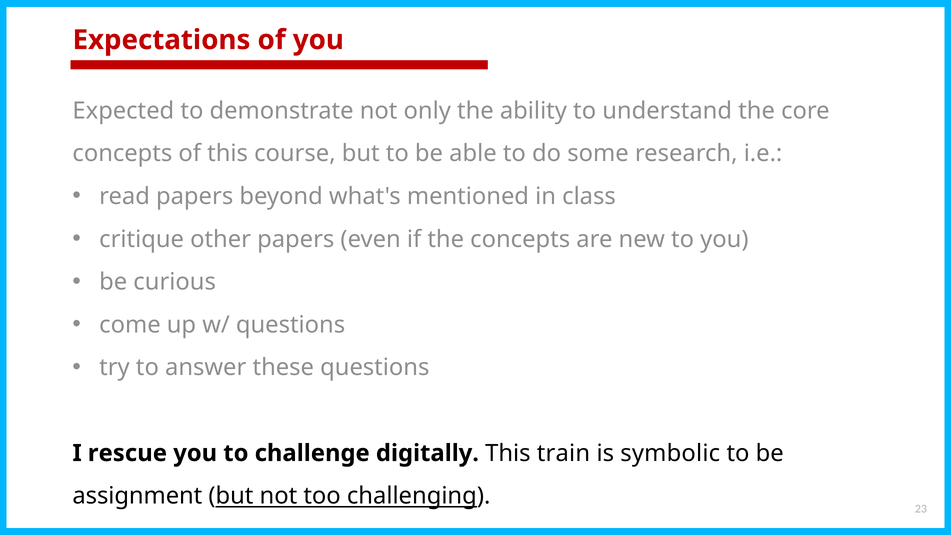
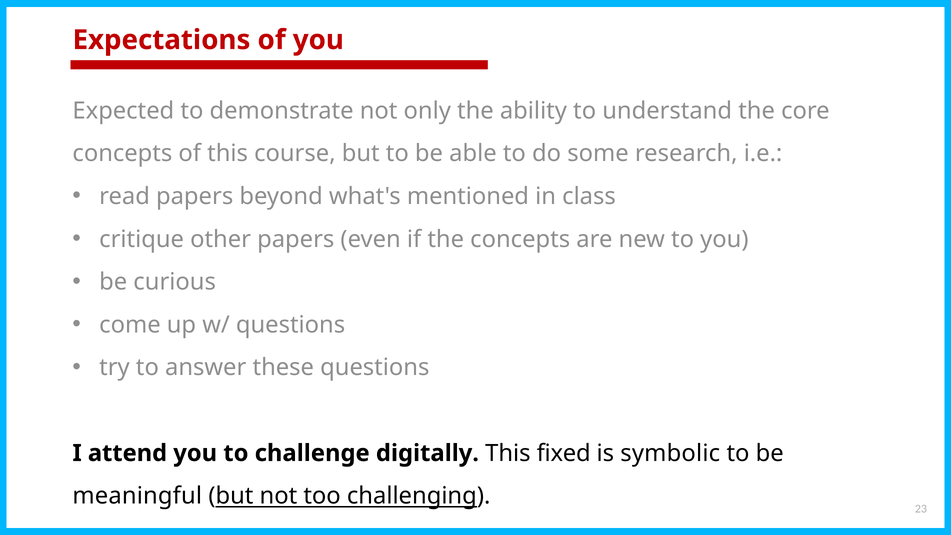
rescue: rescue -> attend
train: train -> fixed
assignment: assignment -> meaningful
